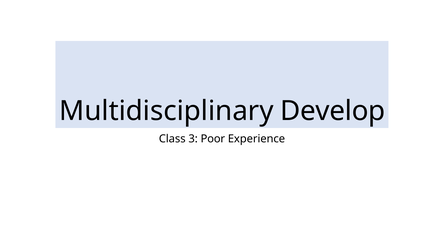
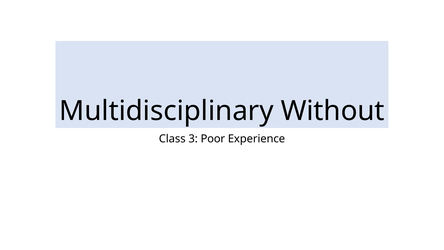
Develop: Develop -> Without
